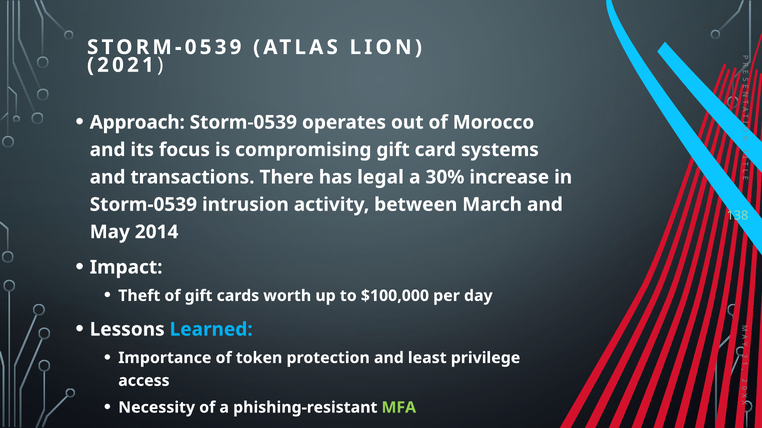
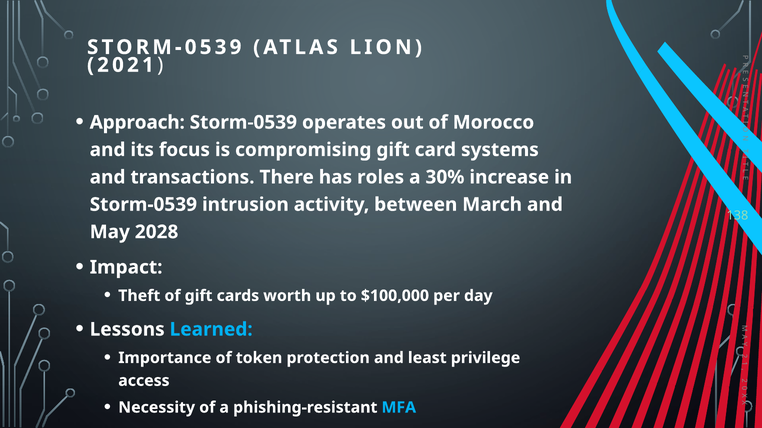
legal: legal -> roles
2014: 2014 -> 2028
MFA colour: light green -> light blue
